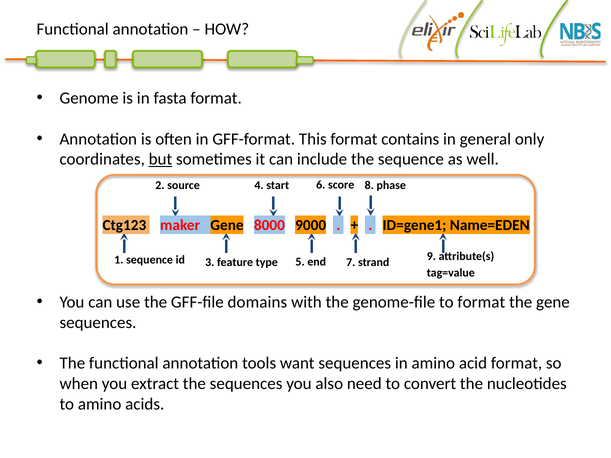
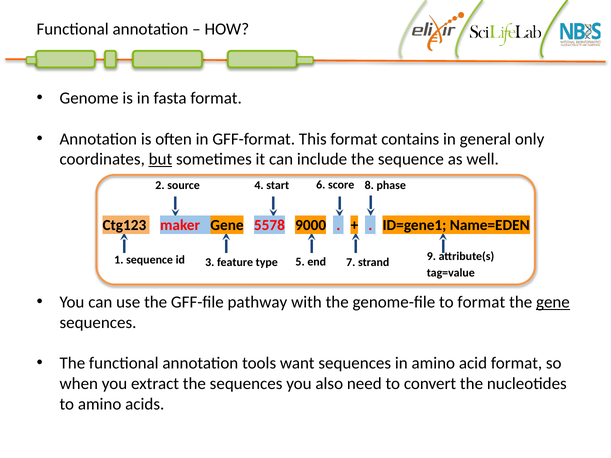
8000: 8000 -> 5578
domains: domains -> pathway
gene at (553, 302) underline: none -> present
